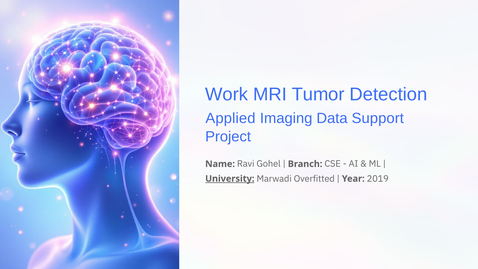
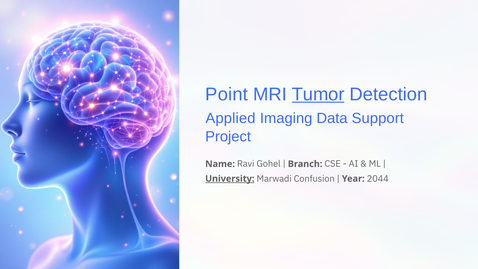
Work: Work -> Point
Tumor underline: none -> present
Overfitted: Overfitted -> Confusion
2019: 2019 -> 2044
